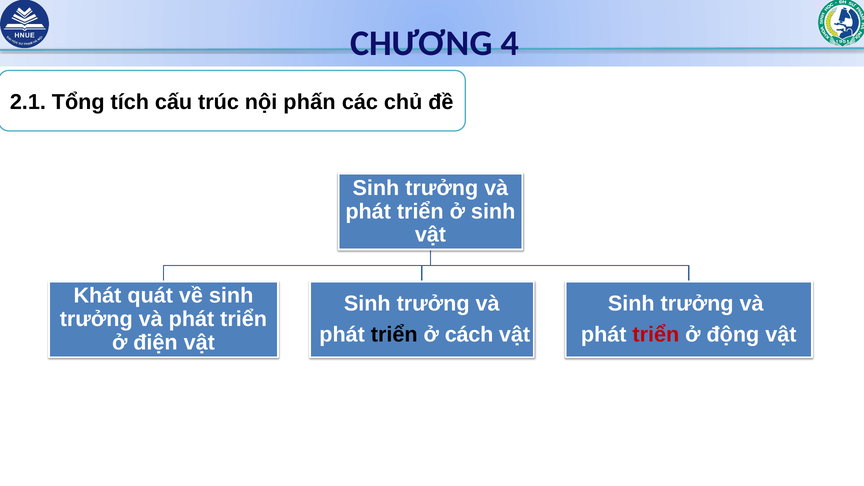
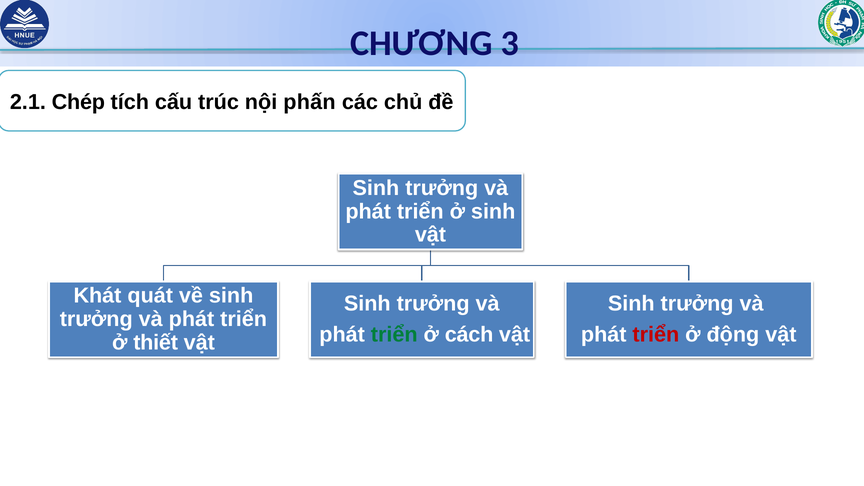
4: 4 -> 3
Tổng: Tổng -> Chép
triển at (394, 335) colour: black -> green
điện: điện -> thiết
